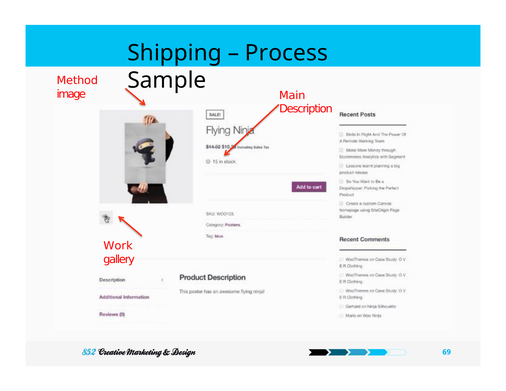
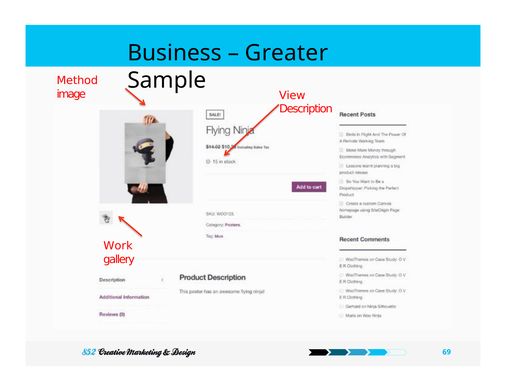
Shipping: Shipping -> Business
Process: Process -> Greater
Main: Main -> View
